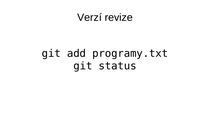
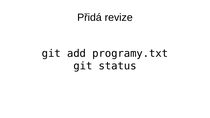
Verzí: Verzí -> Přidá
